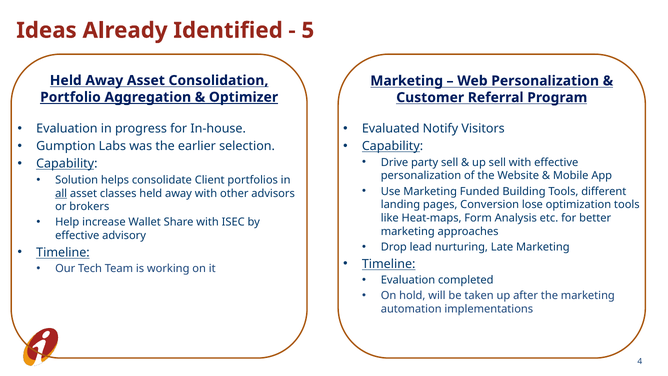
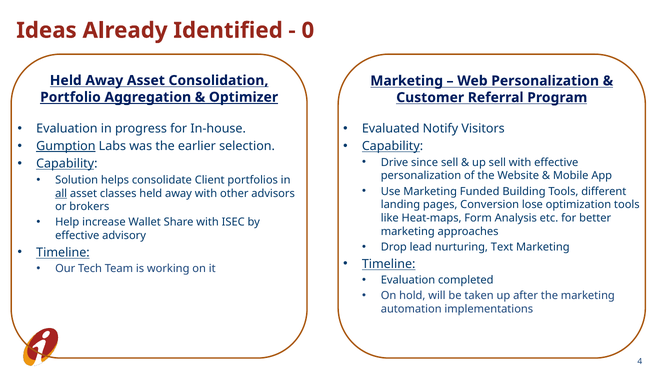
5: 5 -> 0
Gumption underline: none -> present
party: party -> since
Late: Late -> Text
